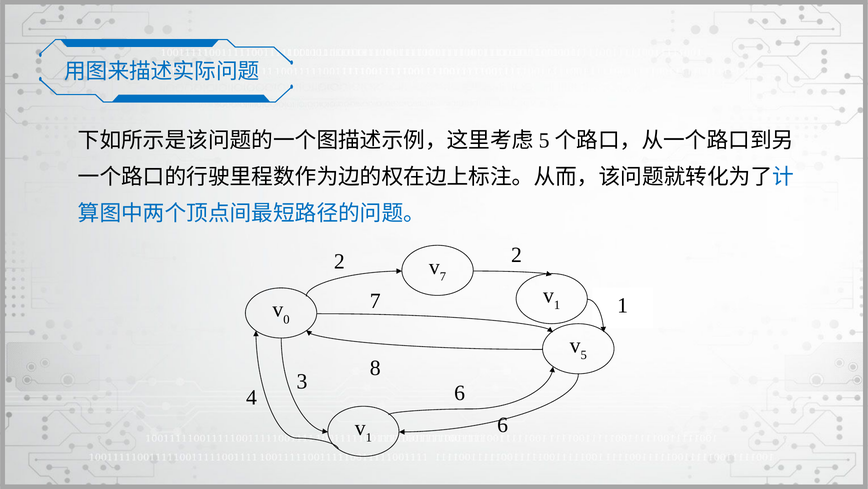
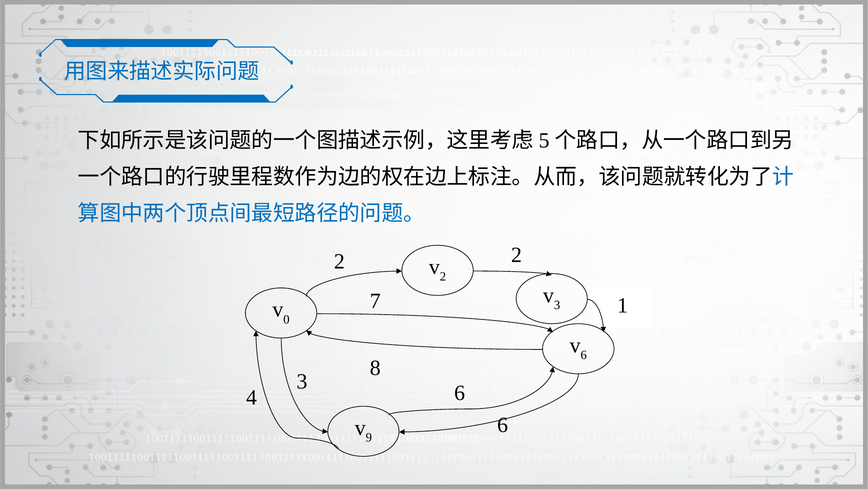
7 at (443, 276): 7 -> 2
1 at (557, 305): 1 -> 3
5 at (584, 355): 5 -> 6
1 at (369, 437): 1 -> 9
